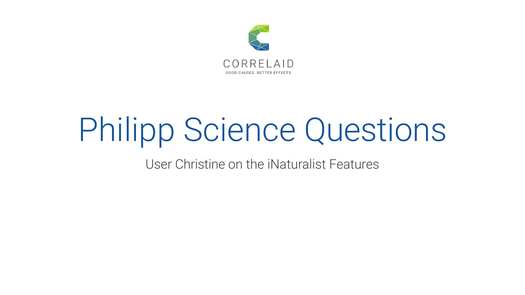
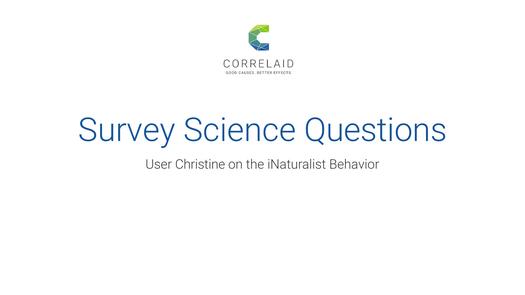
Philipp: Philipp -> Survey
Features: Features -> Behavior
